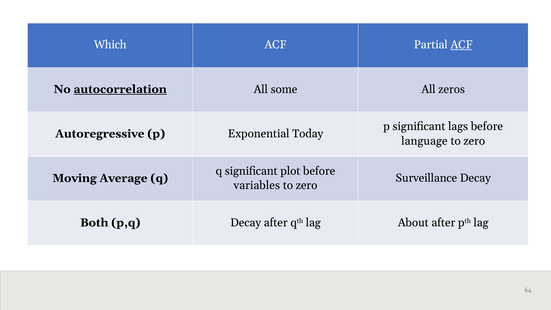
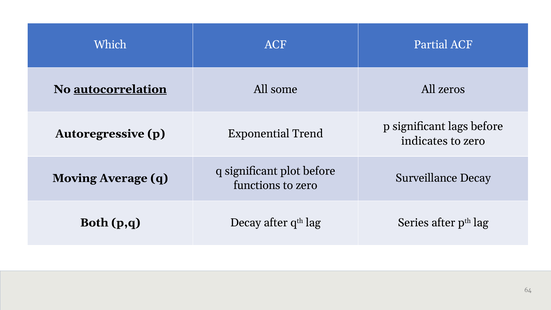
ACF at (462, 45) underline: present -> none
Today: Today -> Trend
language: language -> indicates
variables: variables -> functions
About: About -> Series
